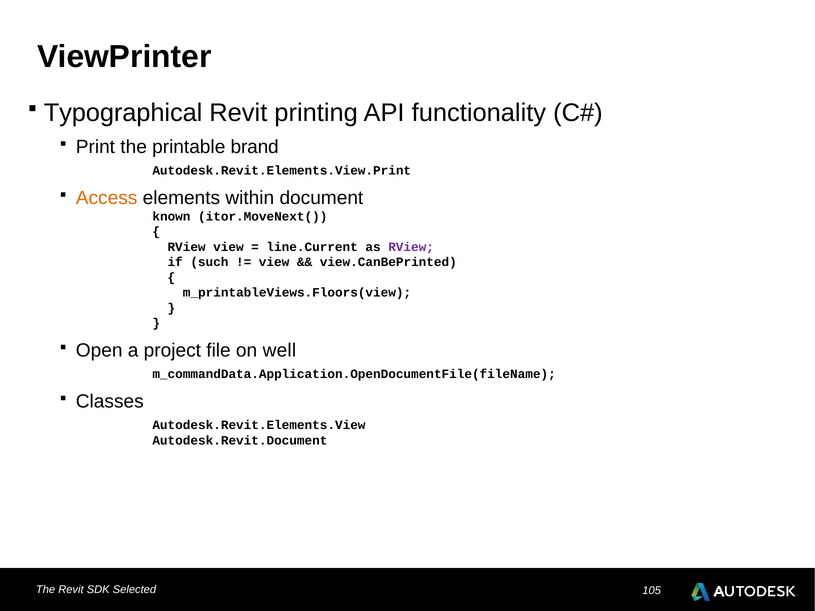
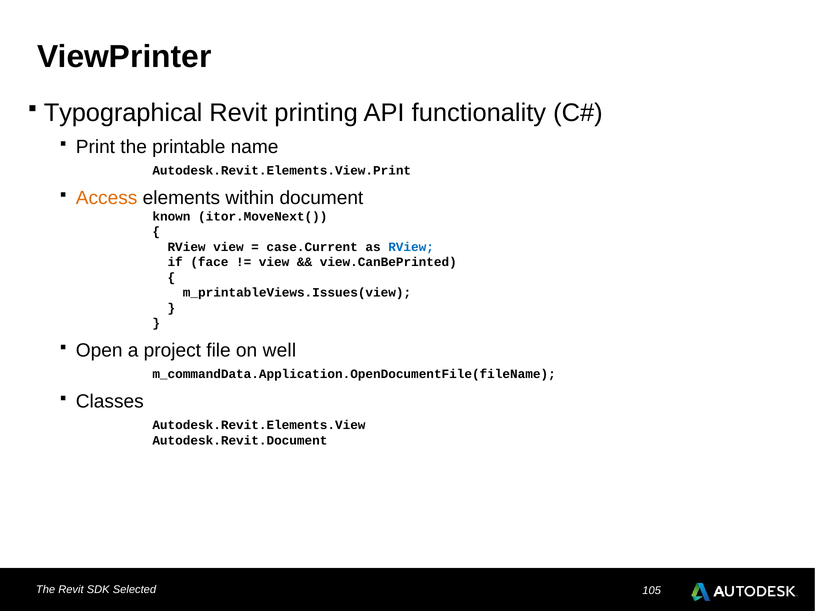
brand: brand -> name
line.Current: line.Current -> case.Current
RView at (411, 247) colour: purple -> blue
such: such -> face
m_printableViews.Floors(view: m_printableViews.Floors(view -> m_printableViews.Issues(view
